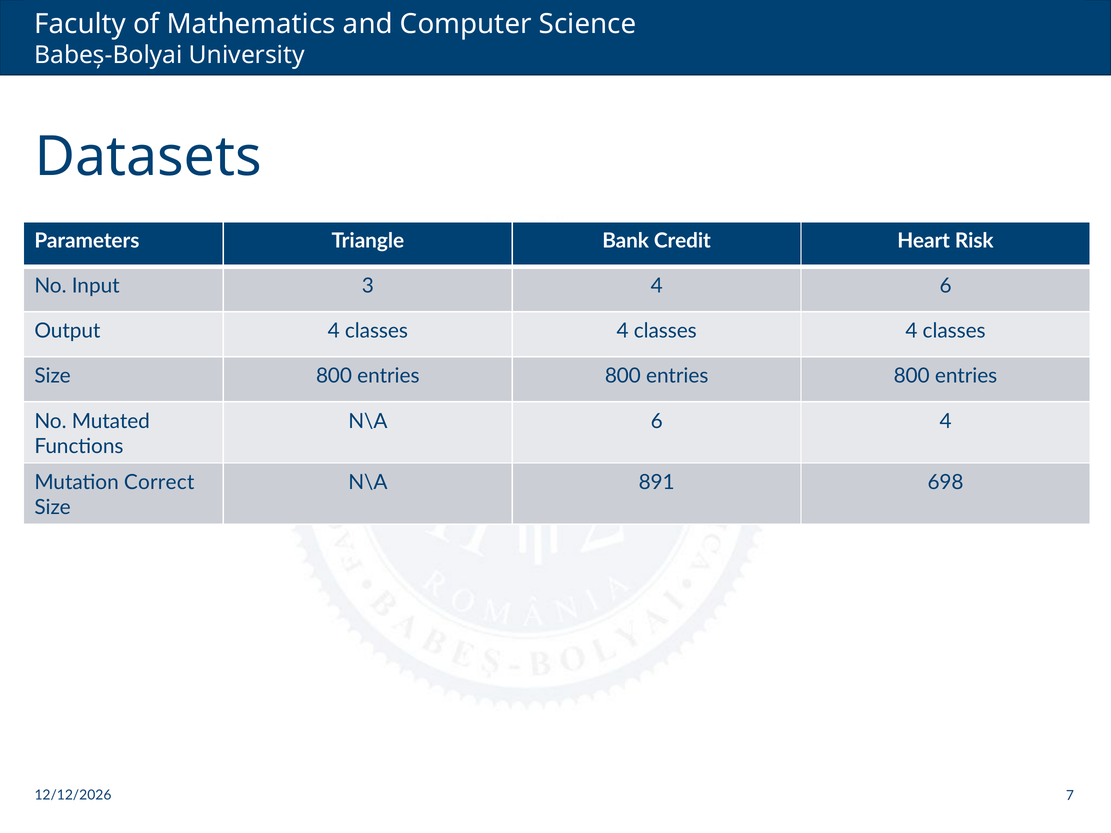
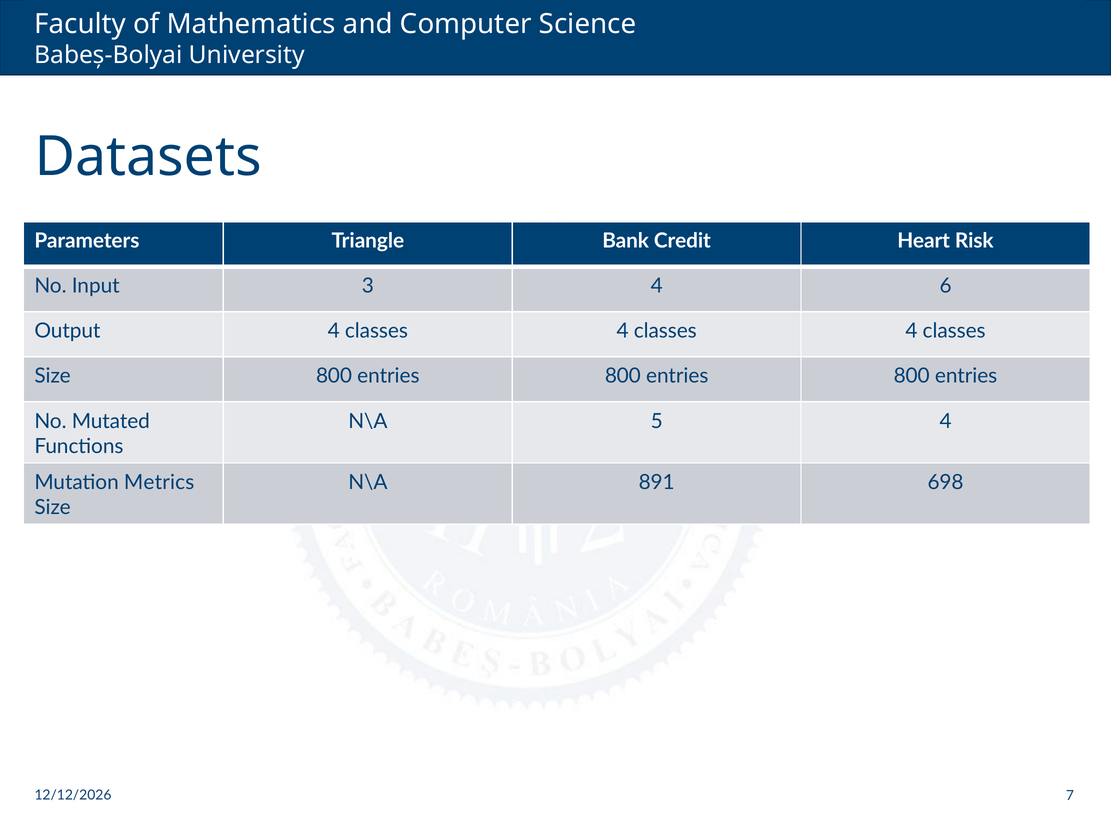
N\A 6: 6 -> 5
Correct: Correct -> Metrics
